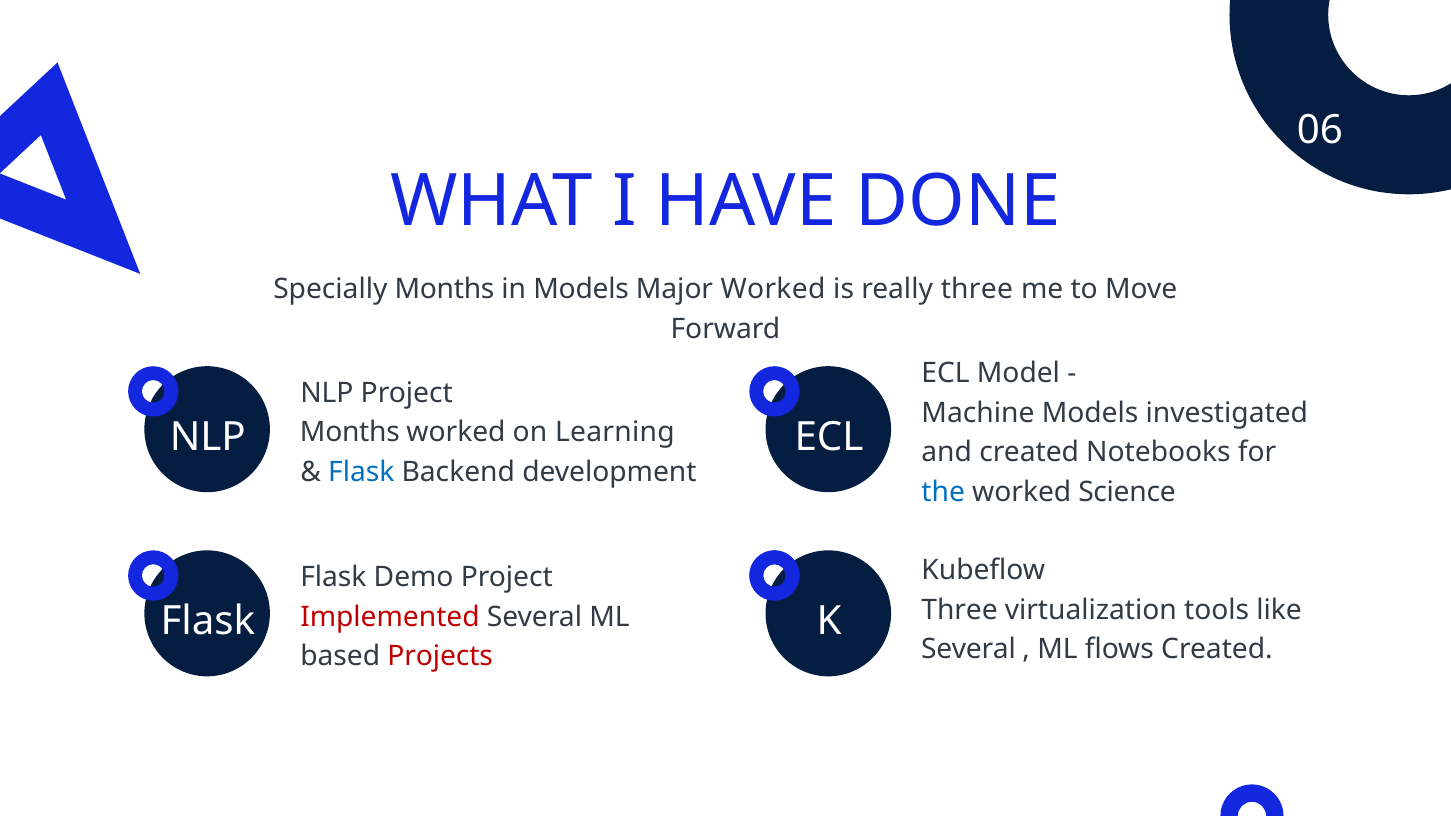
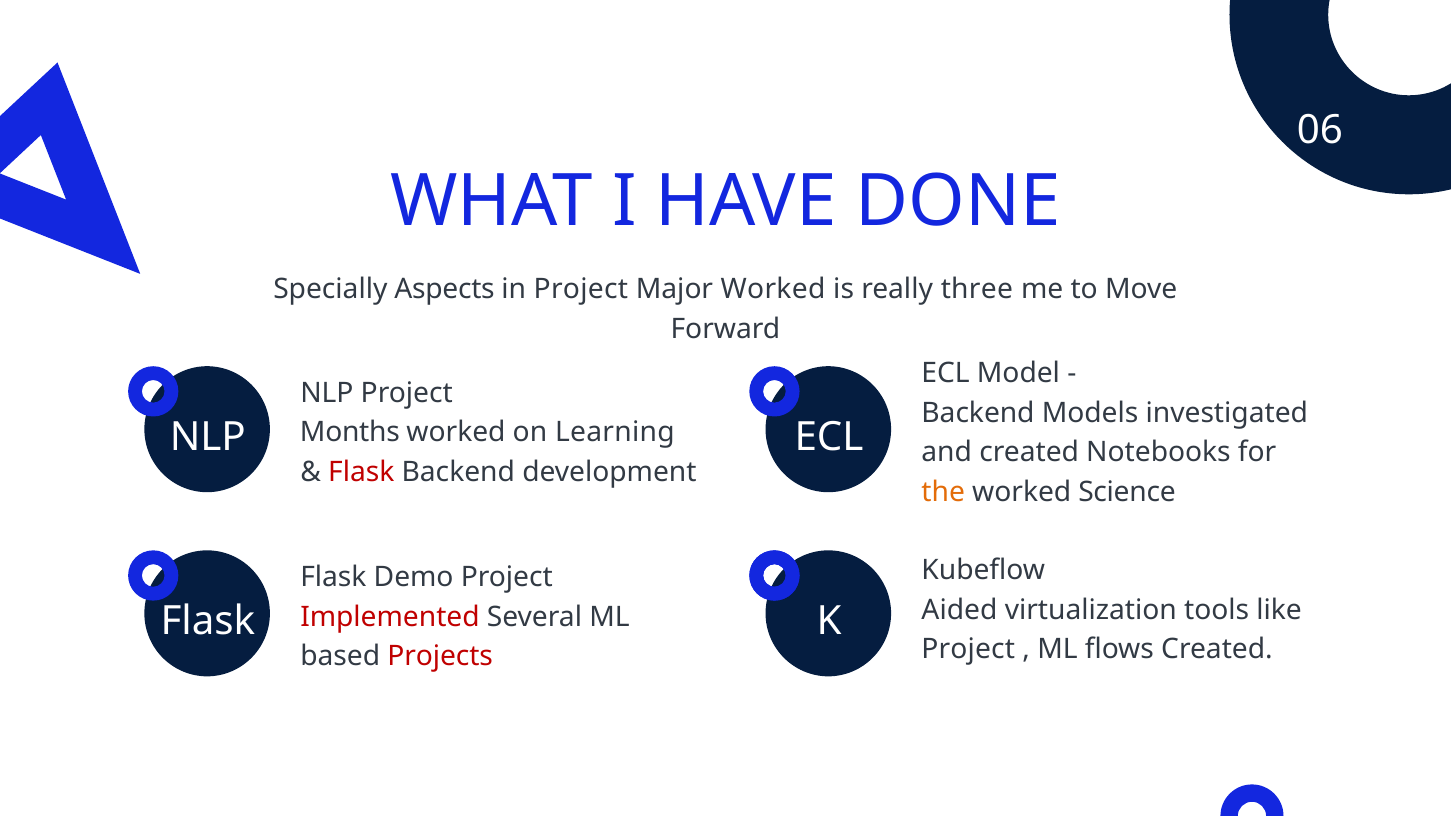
Specially Months: Months -> Aspects
in Models: Models -> Project
Machine at (978, 413): Machine -> Backend
Flask at (361, 472) colour: blue -> red
the colour: blue -> orange
Three at (960, 610): Three -> Aided
Several at (968, 649): Several -> Project
